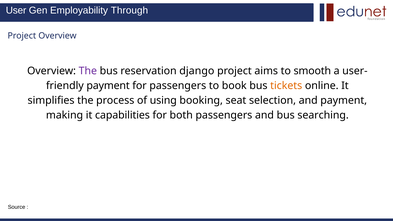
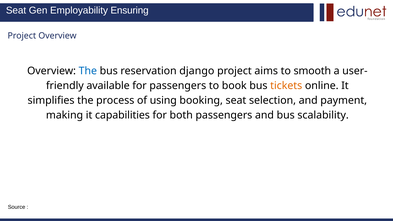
User at (16, 10): User -> Seat
Through: Through -> Ensuring
The at (88, 71) colour: purple -> blue
payment at (108, 86): payment -> available
searching: searching -> scalability
